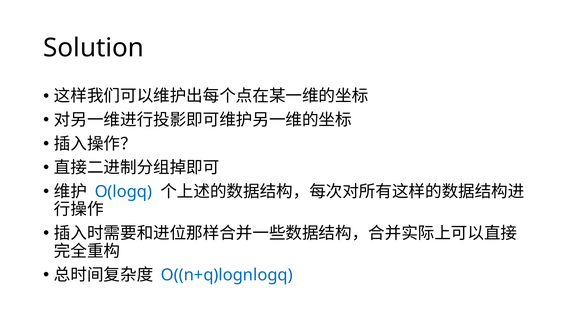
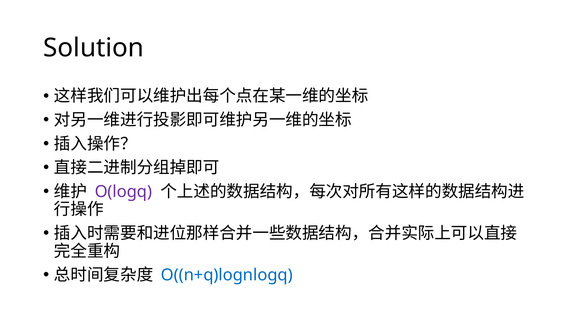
O(logq colour: blue -> purple
